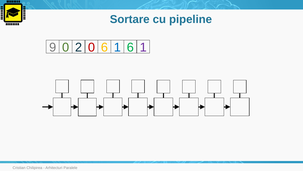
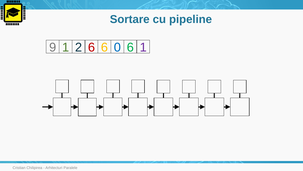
9 0: 0 -> 1
2 0: 0 -> 6
1 at (117, 47): 1 -> 0
